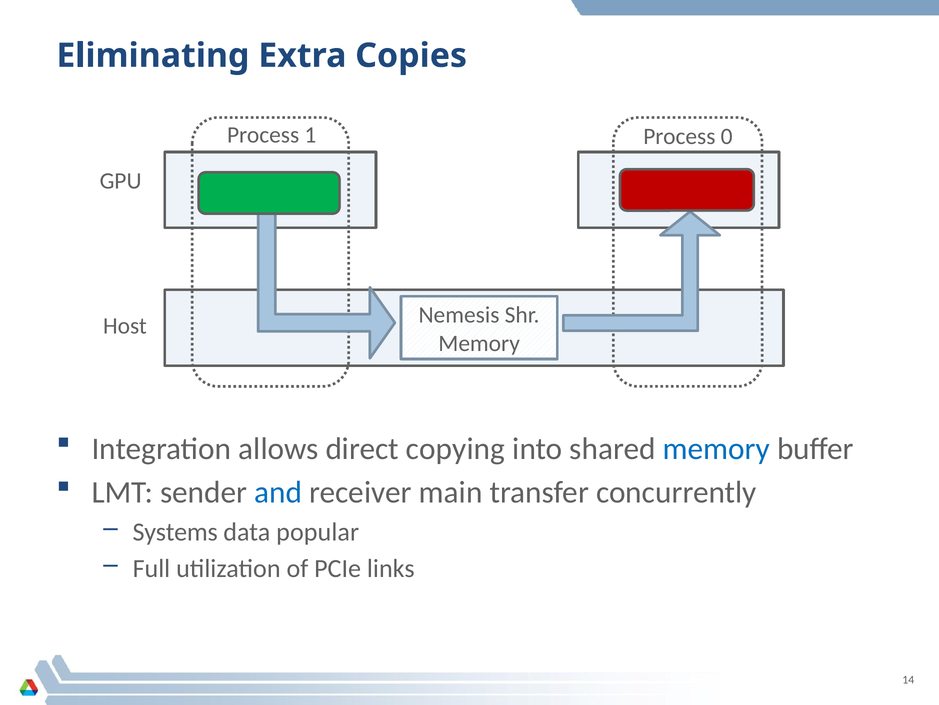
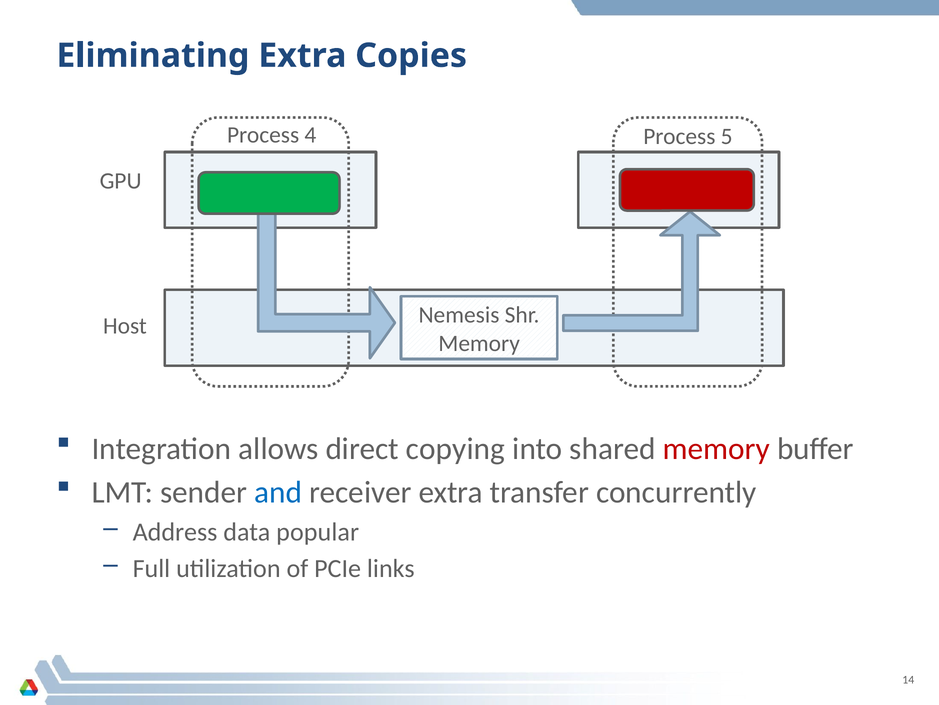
1: 1 -> 4
0: 0 -> 5
memory at (716, 448) colour: blue -> red
receiver main: main -> extra
Systems: Systems -> Address
